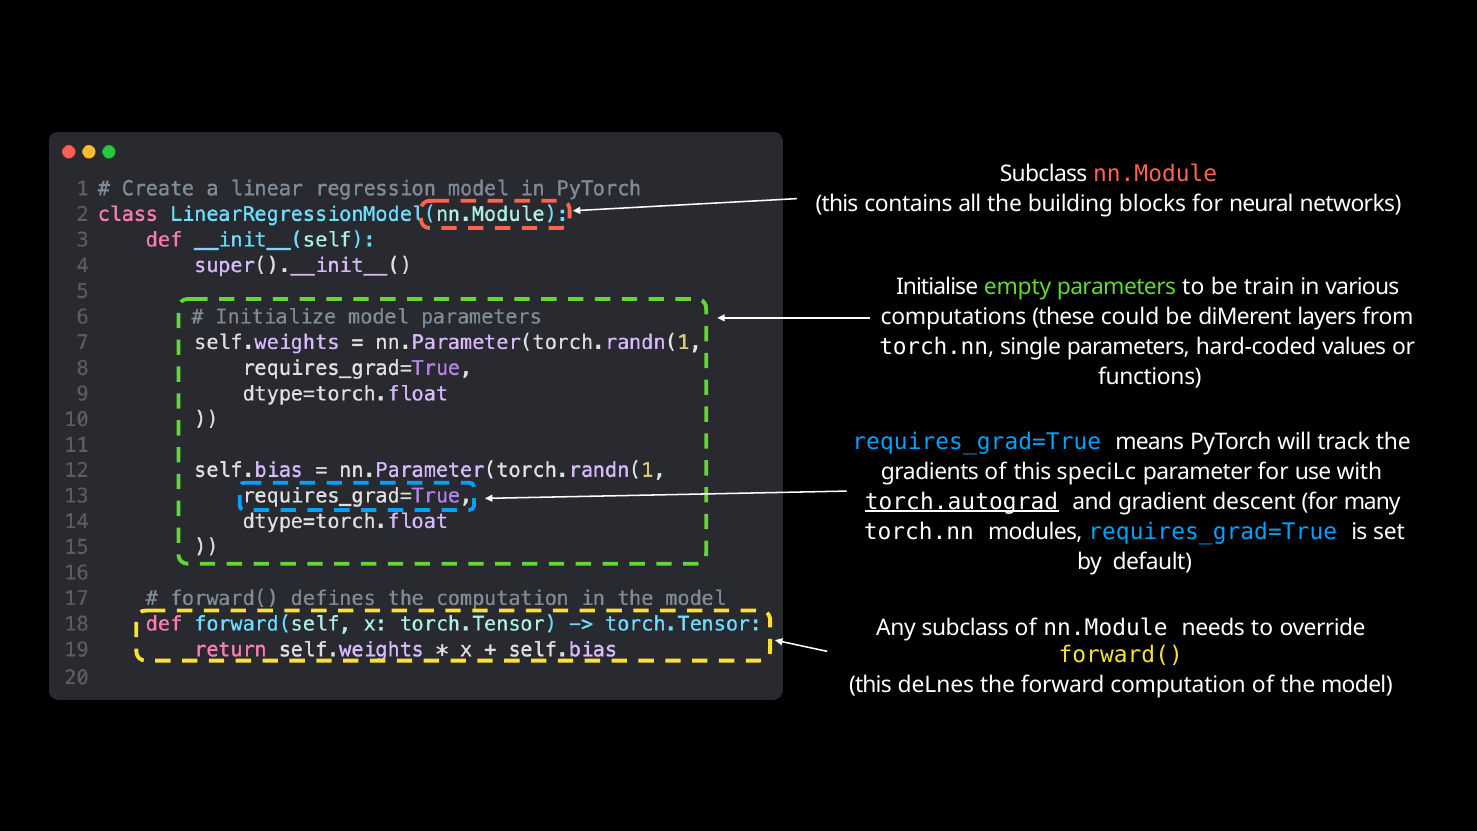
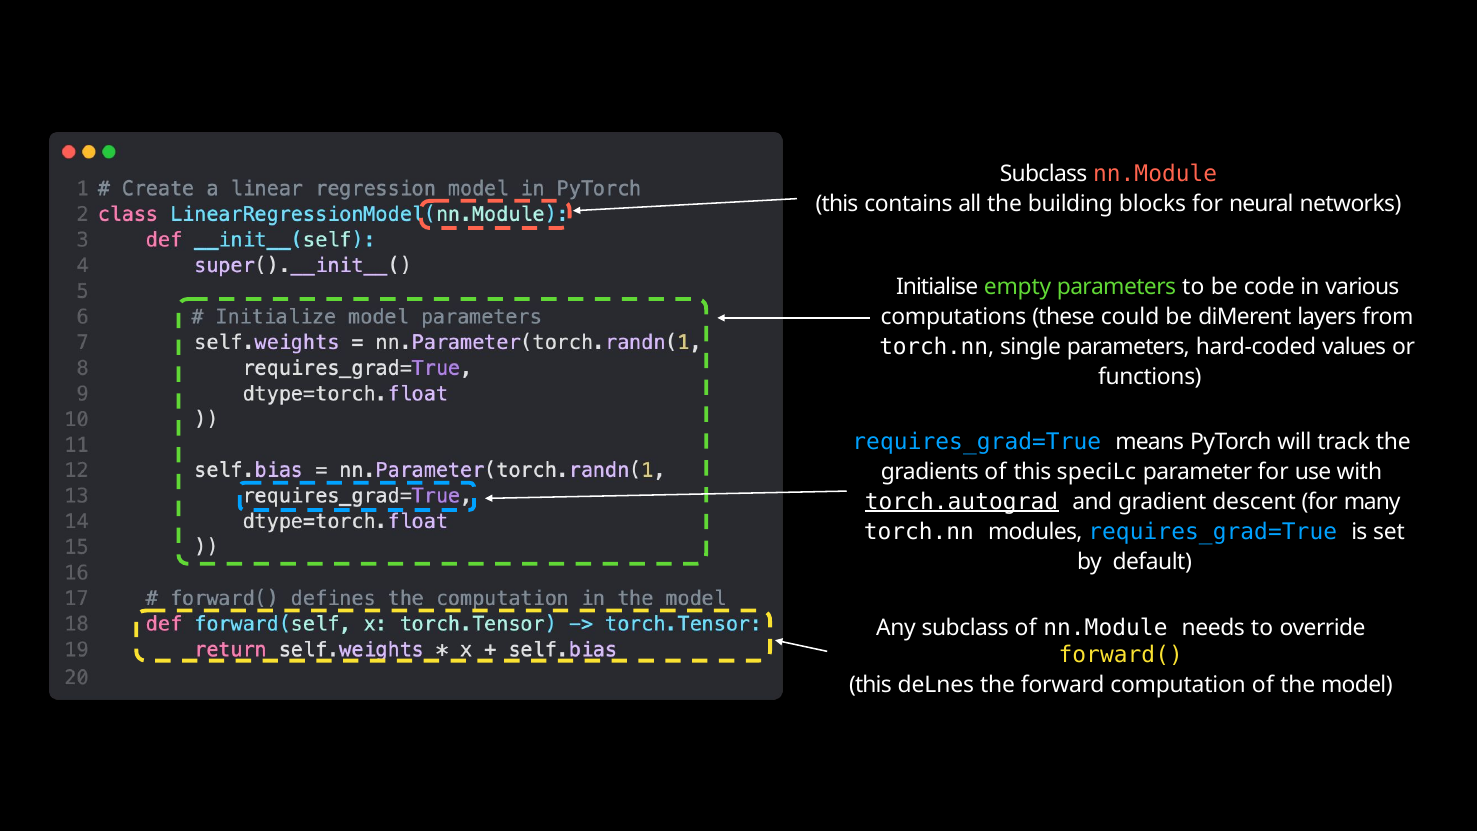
train: train -> code
